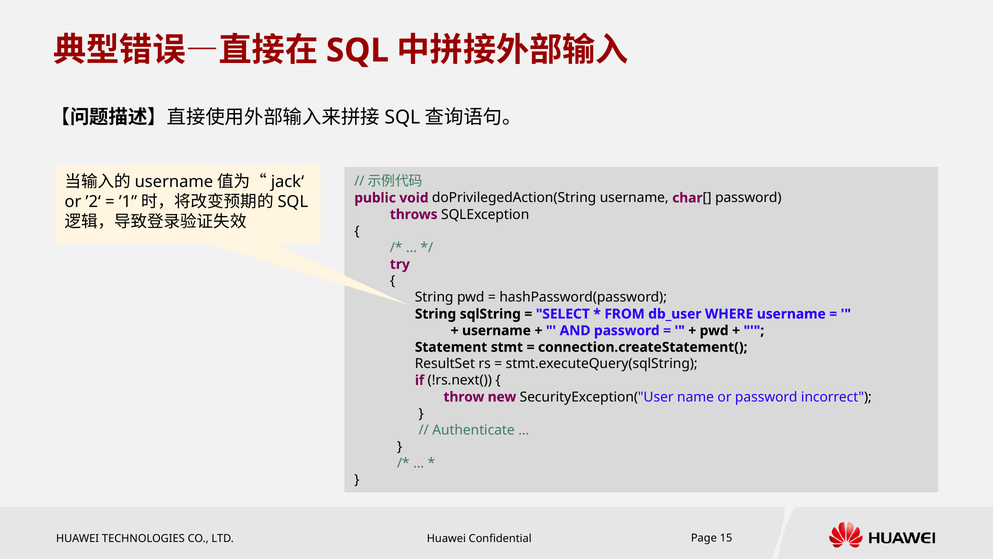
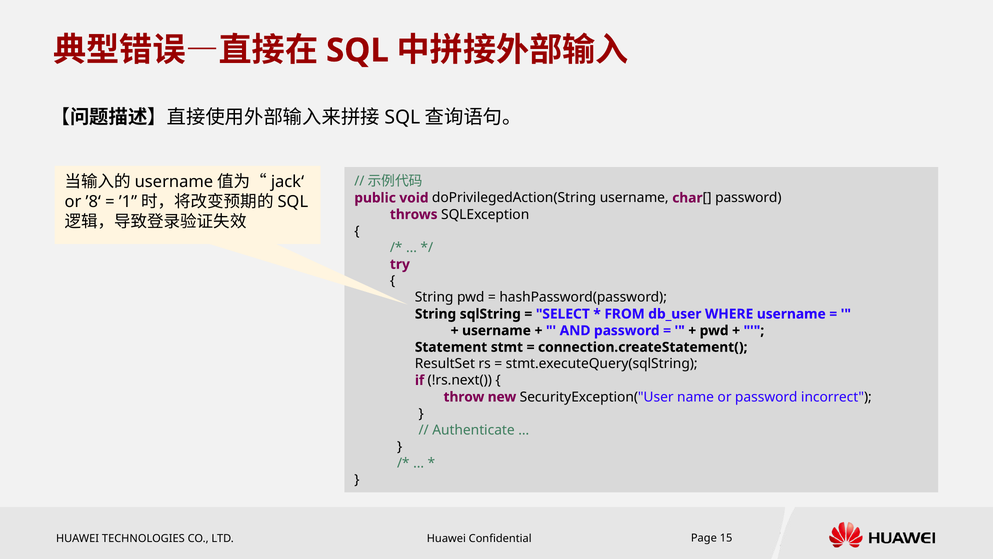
’2‘: ’2‘ -> ’8‘
